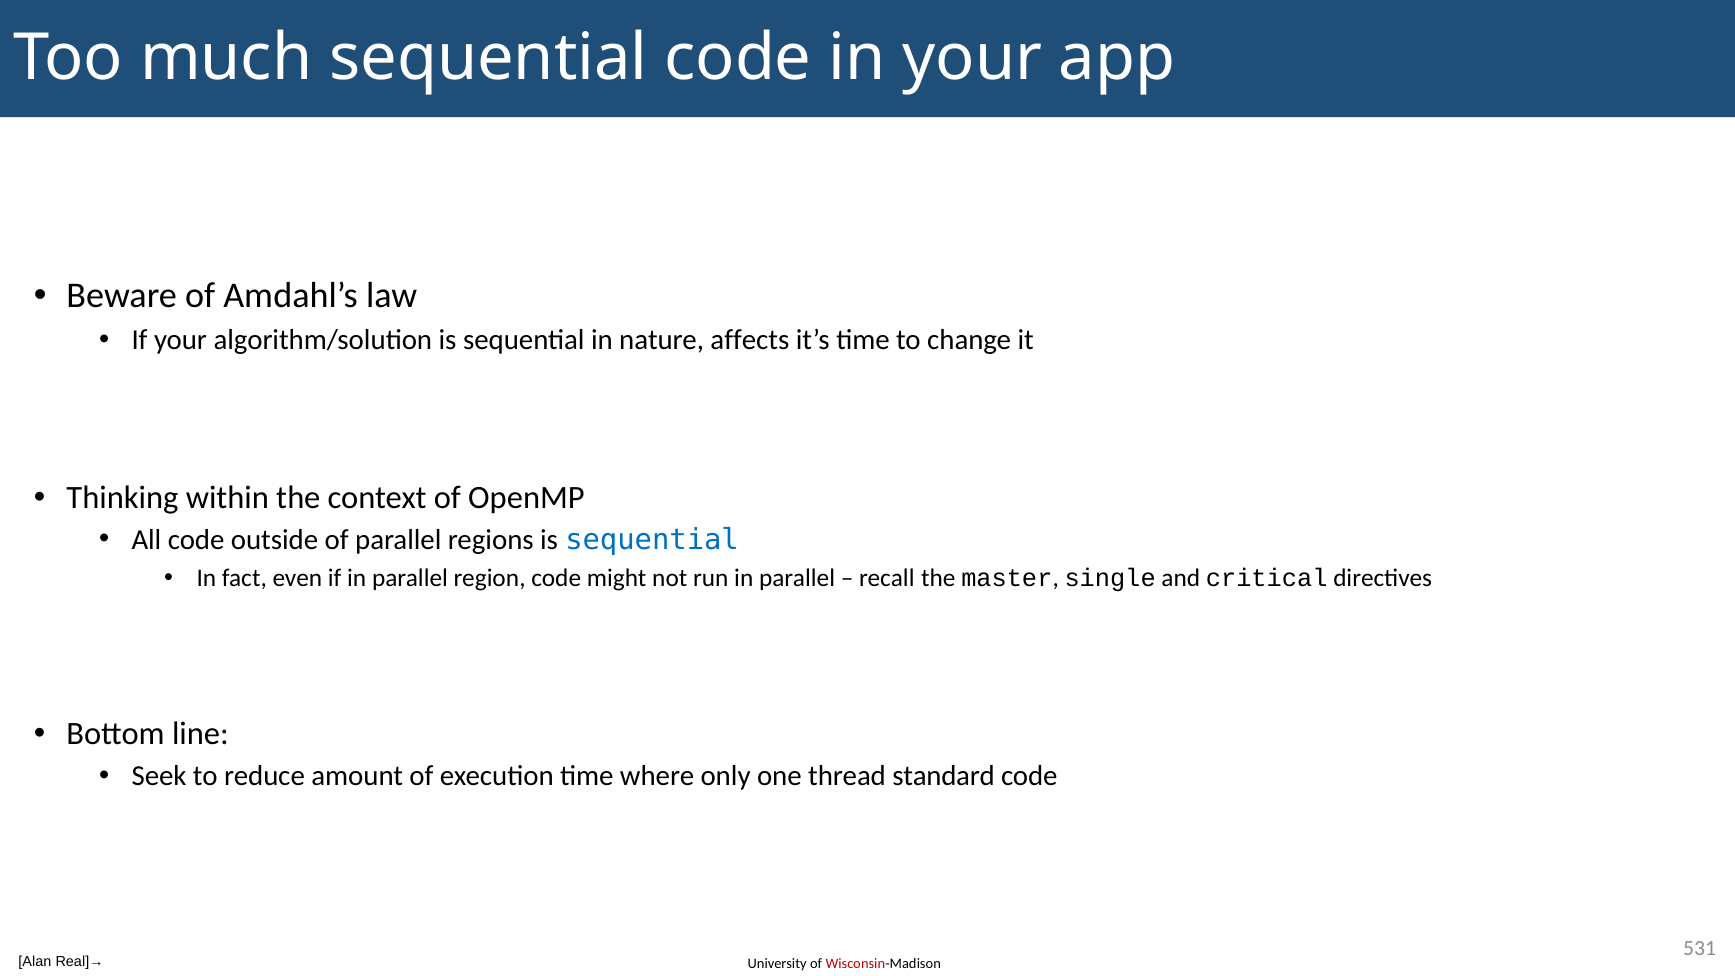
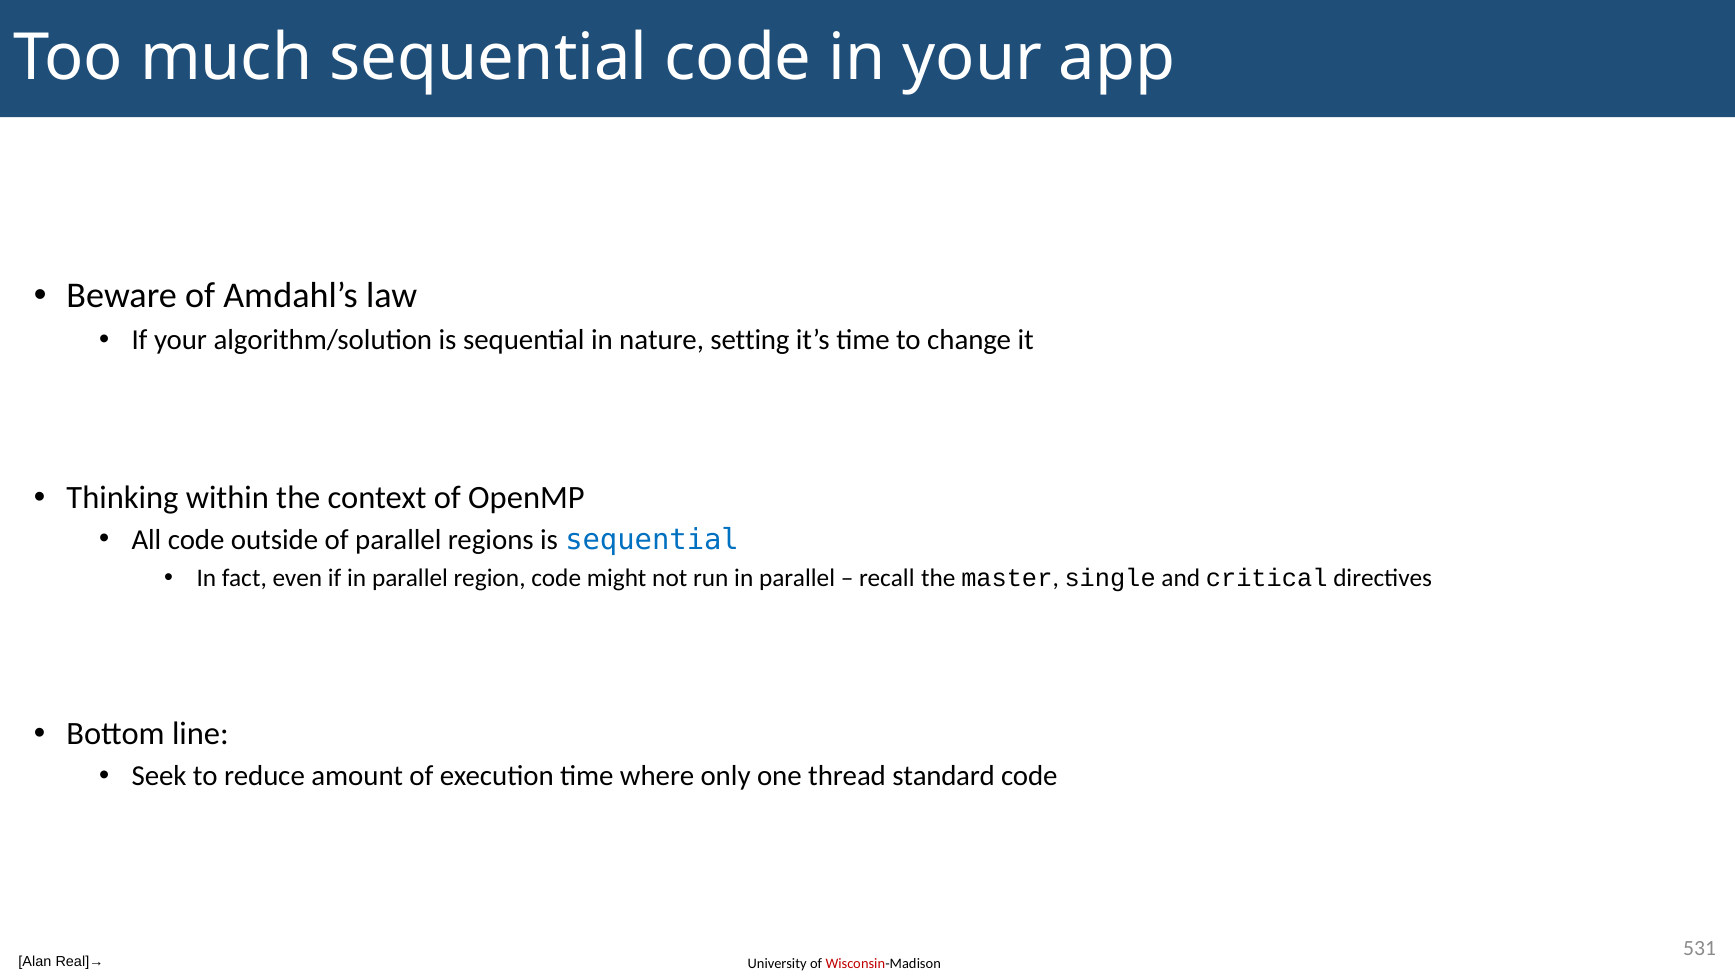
affects: affects -> setting
